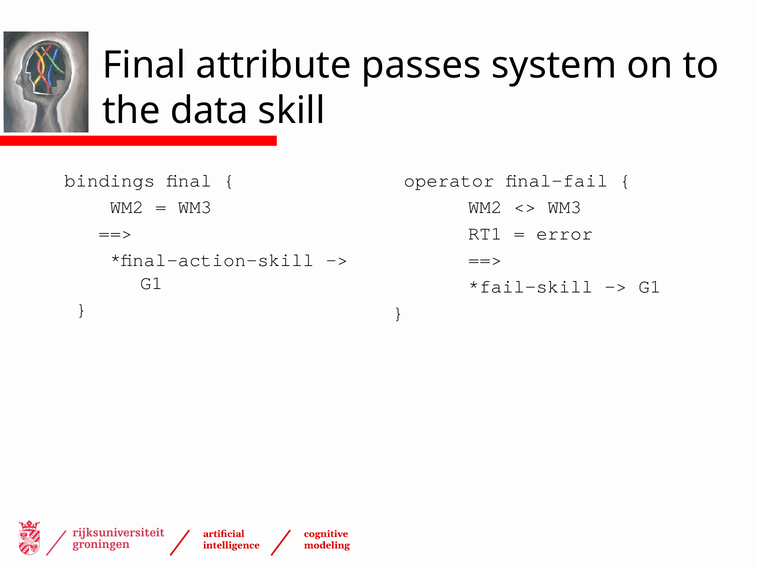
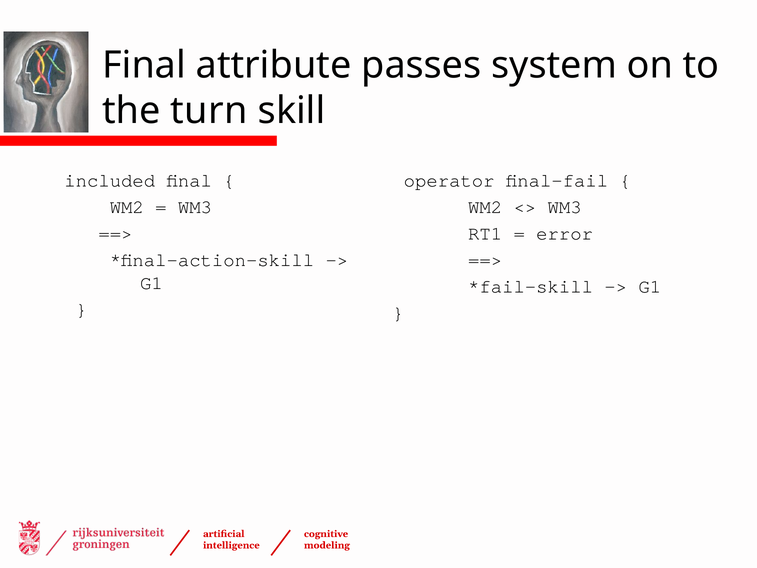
data: data -> turn
bindings: bindings -> included
